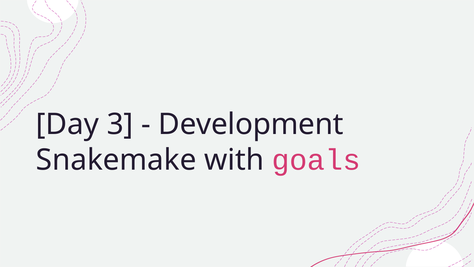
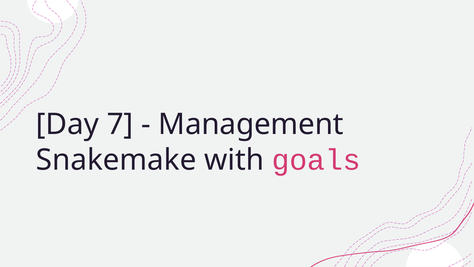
3: 3 -> 7
Development: Development -> Management
